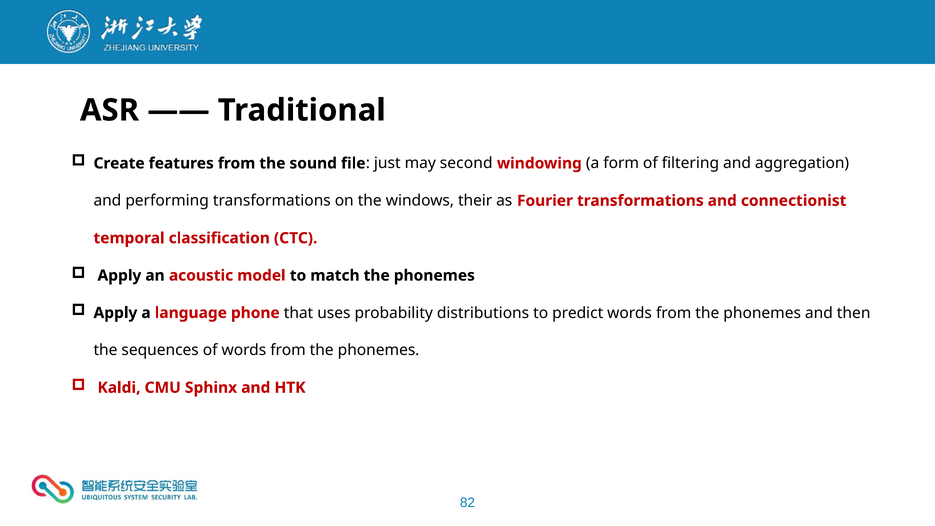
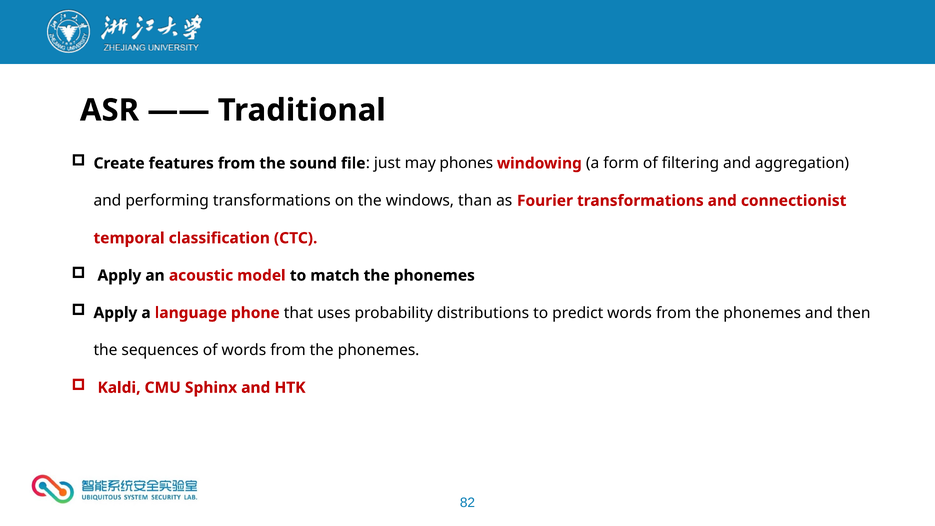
second: second -> phones
their: their -> than
